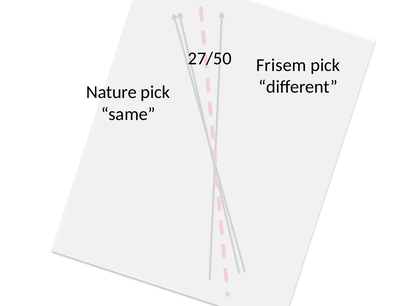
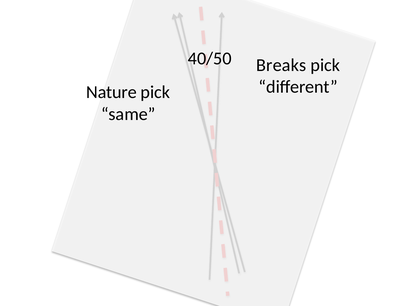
27/50: 27/50 -> 40/50
Frisem: Frisem -> Breaks
